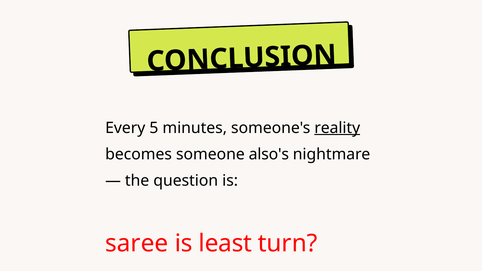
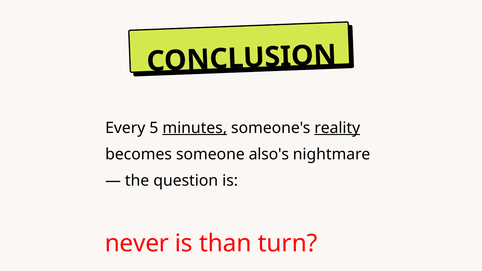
minutes underline: none -> present
saree: saree -> never
least: least -> than
